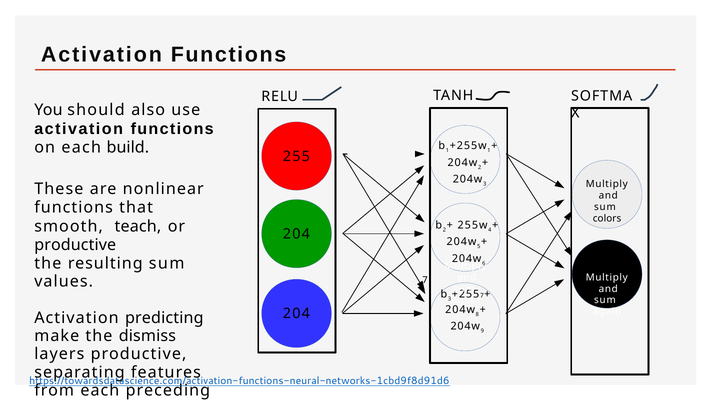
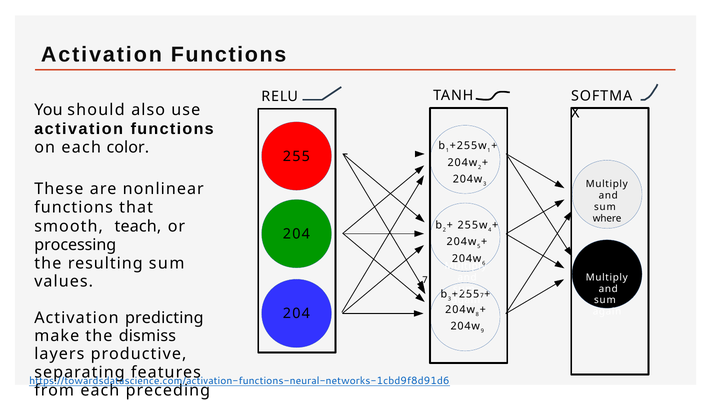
build: build -> color
colors: colors -> where
productive at (75, 245): productive -> processing
